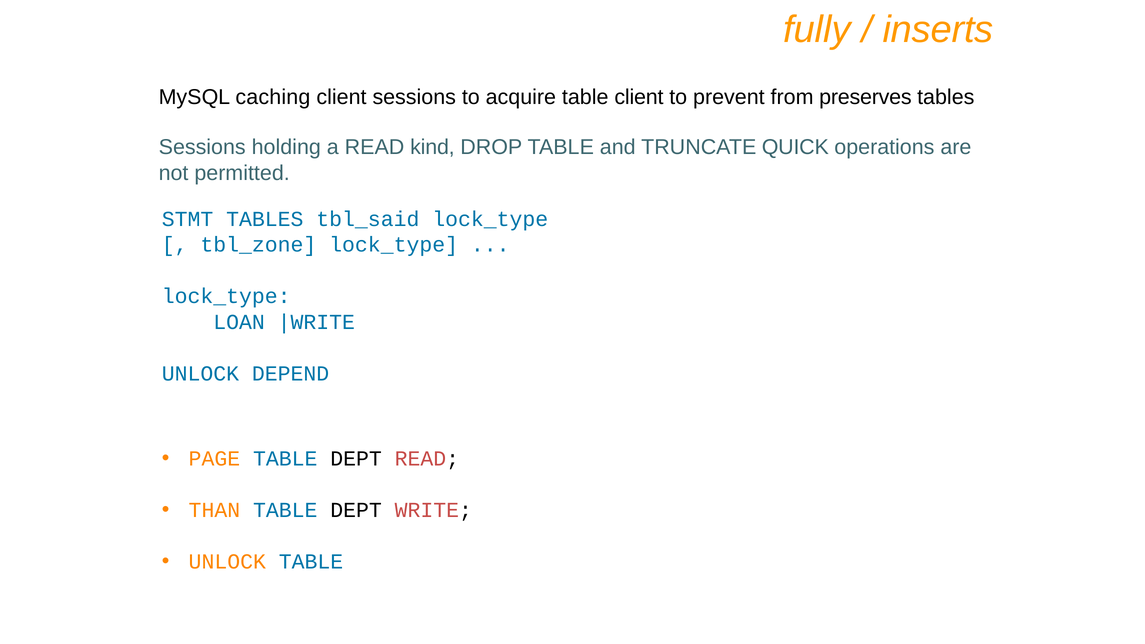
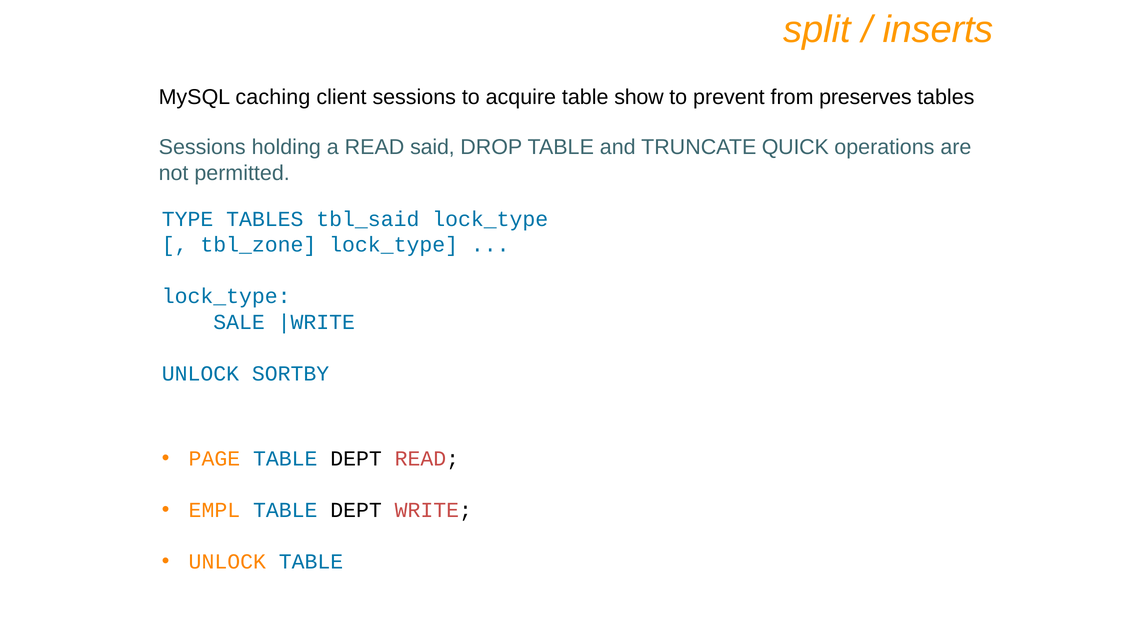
fully: fully -> split
table client: client -> show
kind: kind -> said
STMT: STMT -> TYPE
LOAN: LOAN -> SALE
DEPEND: DEPEND -> SORTBY
THAN: THAN -> EMPL
